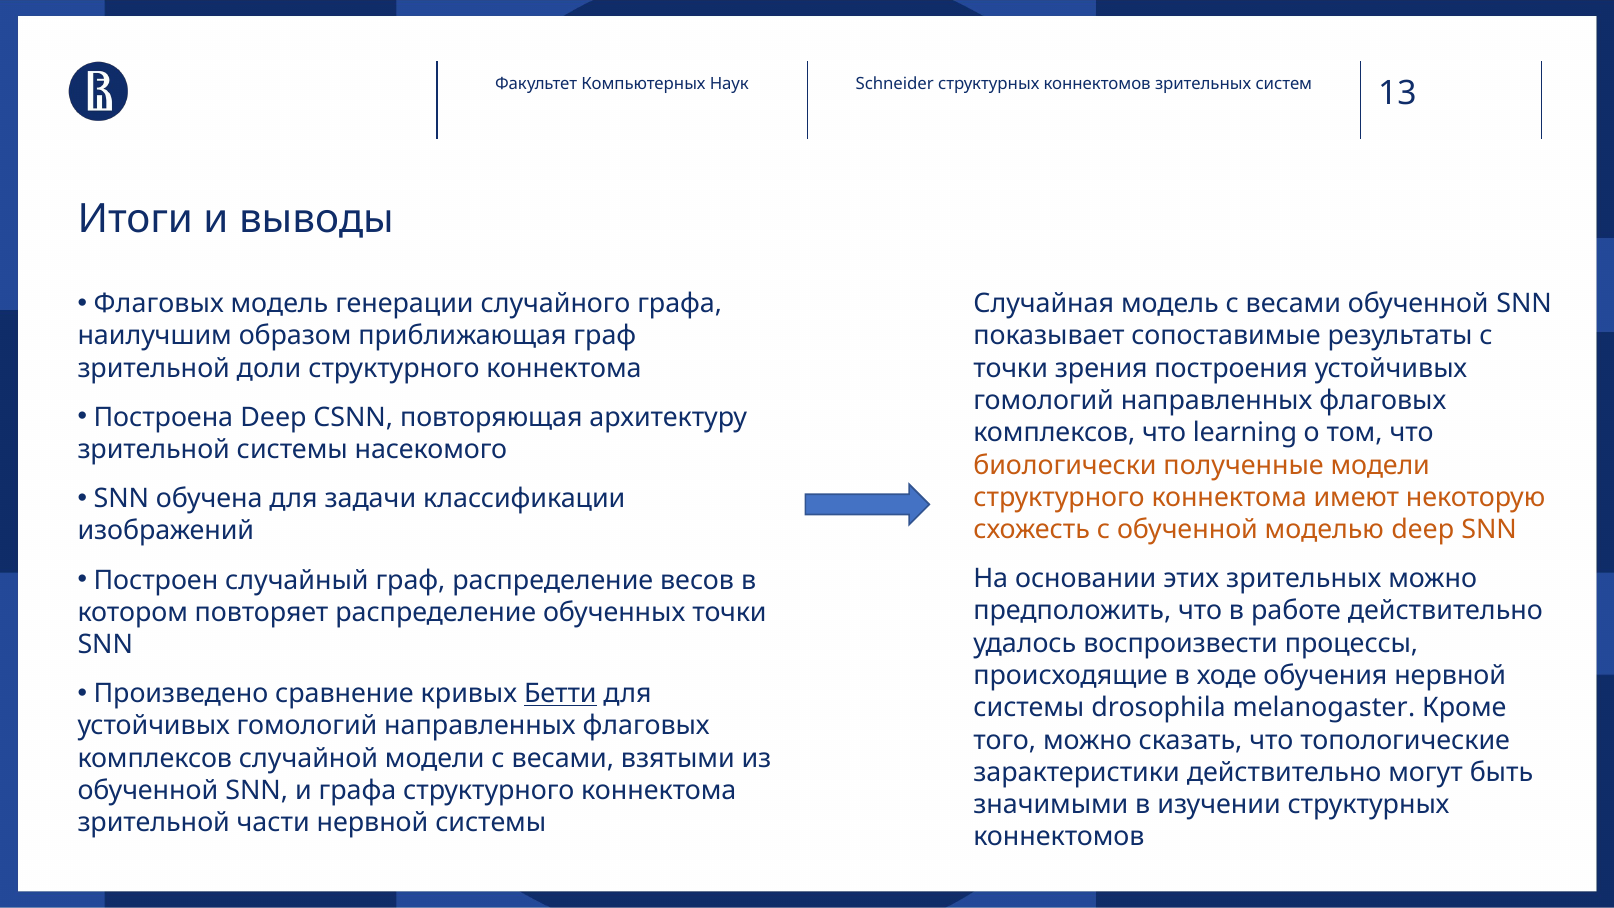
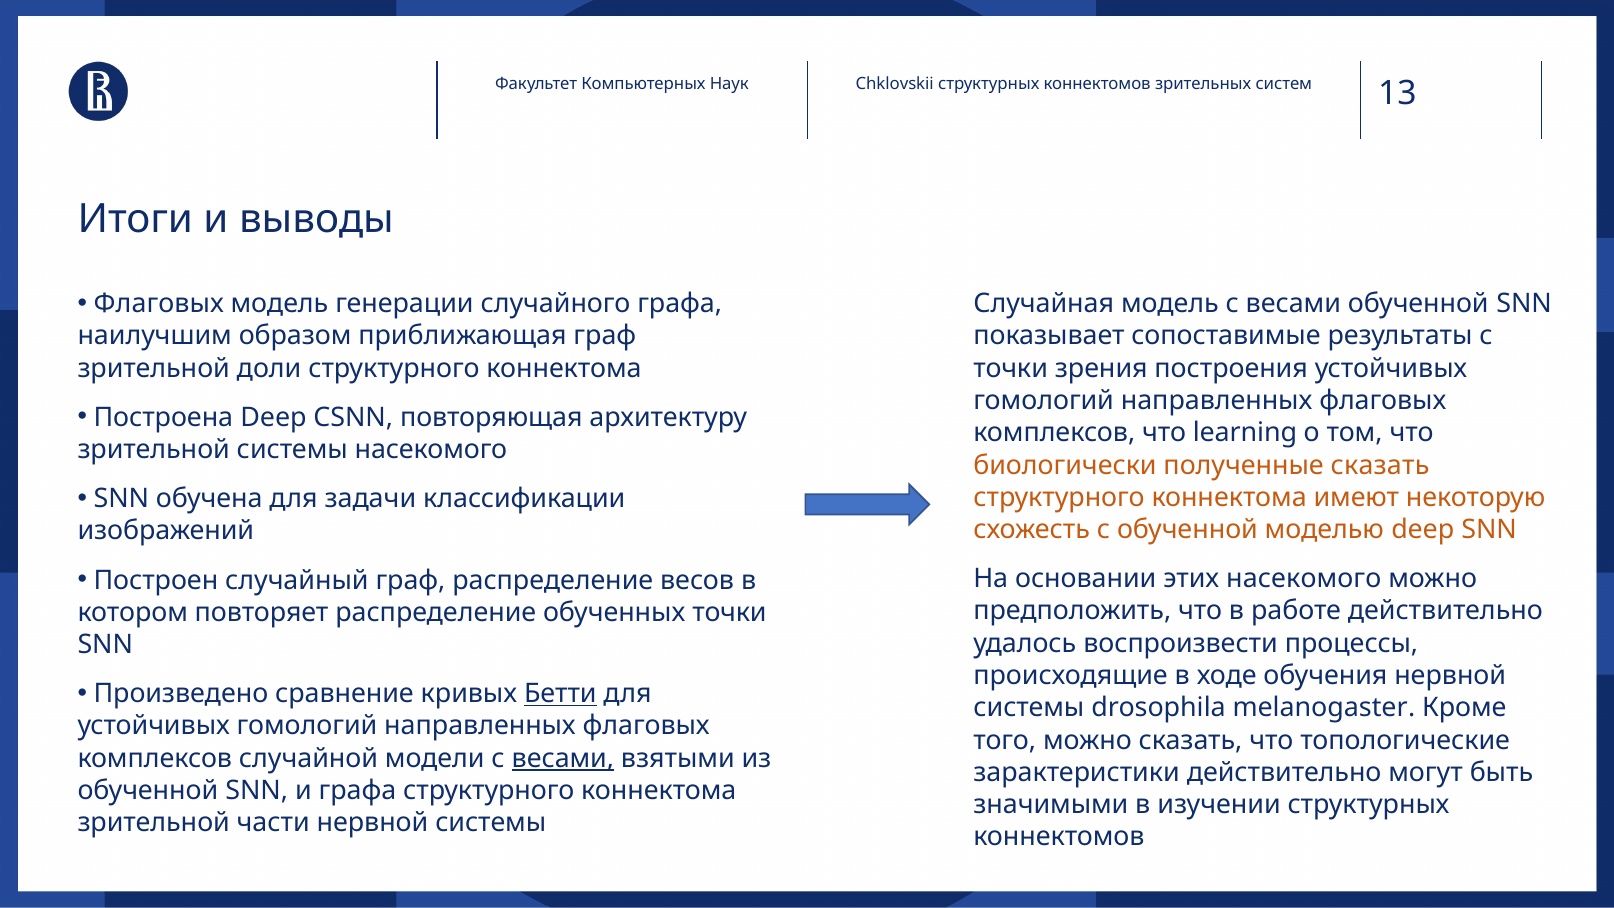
Schneider: Schneider -> Chklovskii
полученные модели: модели -> сказать
этих зрительных: зрительных -> насекомого
весами at (563, 758) underline: none -> present
